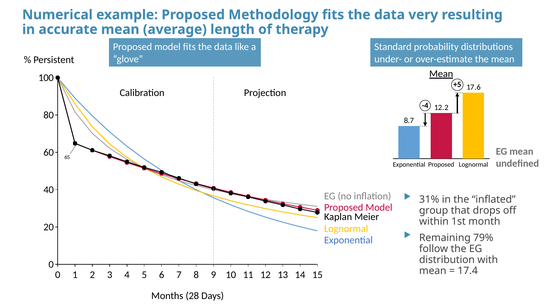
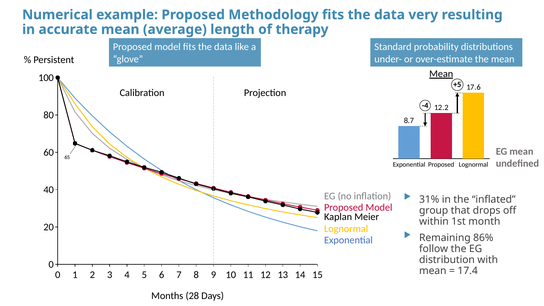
79%: 79% -> 86%
